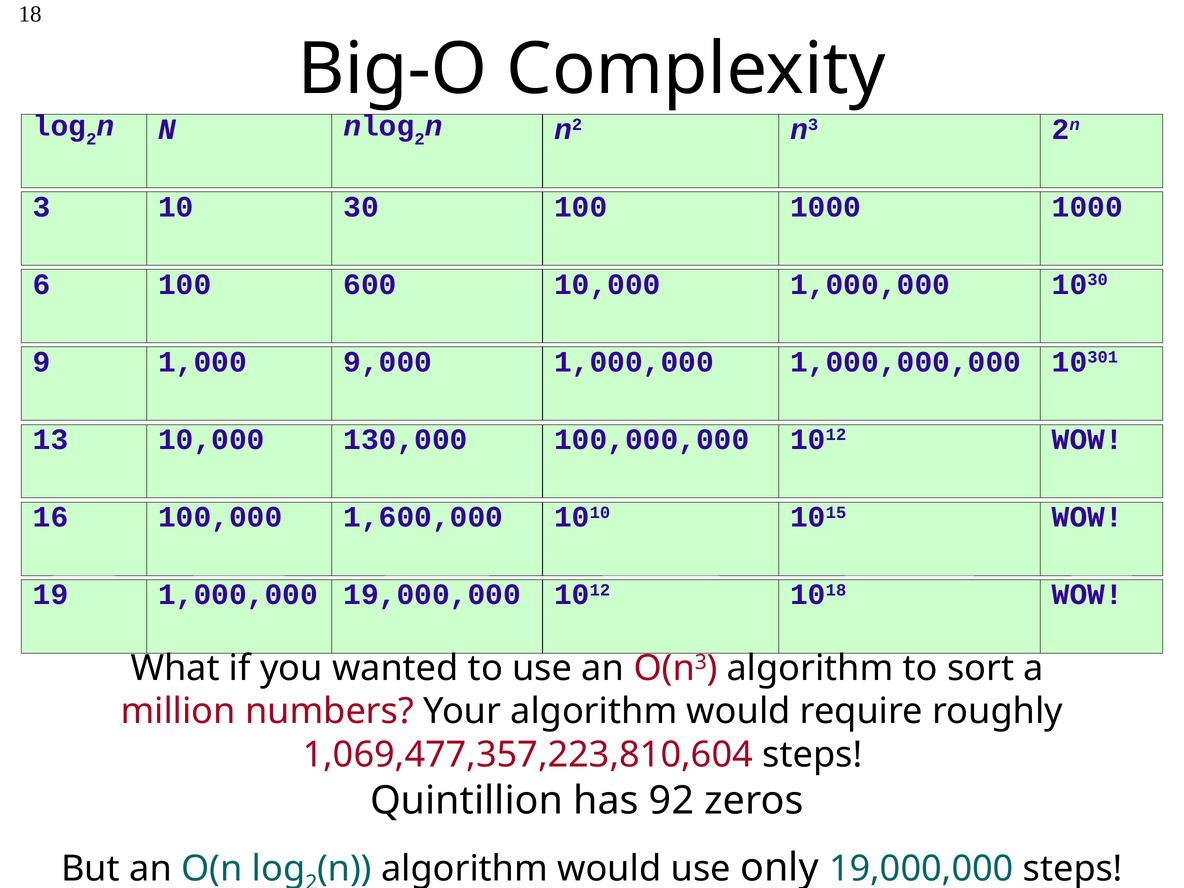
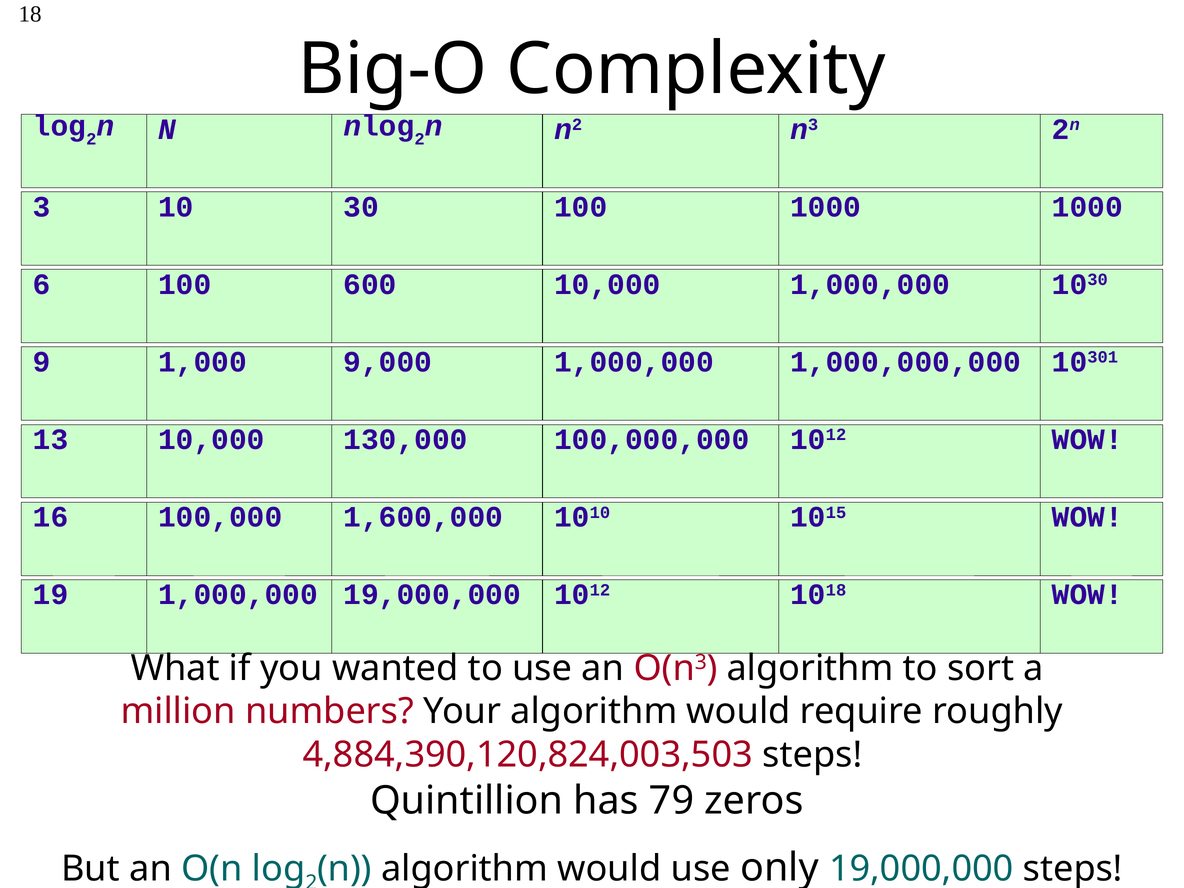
1,069,477,357,223,810,604: 1,069,477,357,223,810,604 -> 4,884,390,120,824,003,503
92: 92 -> 79
